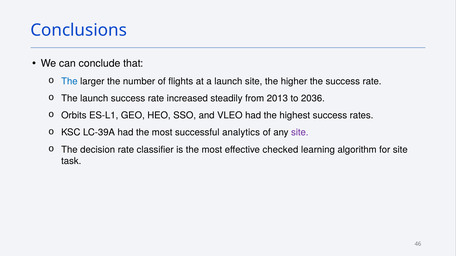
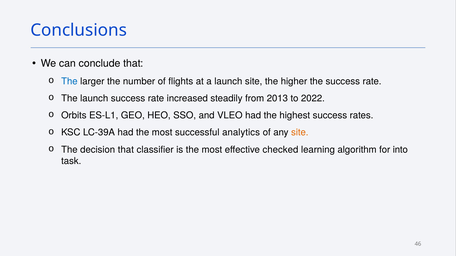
2036: 2036 -> 2022
site at (300, 133) colour: purple -> orange
decision rate: rate -> that
for site: site -> into
